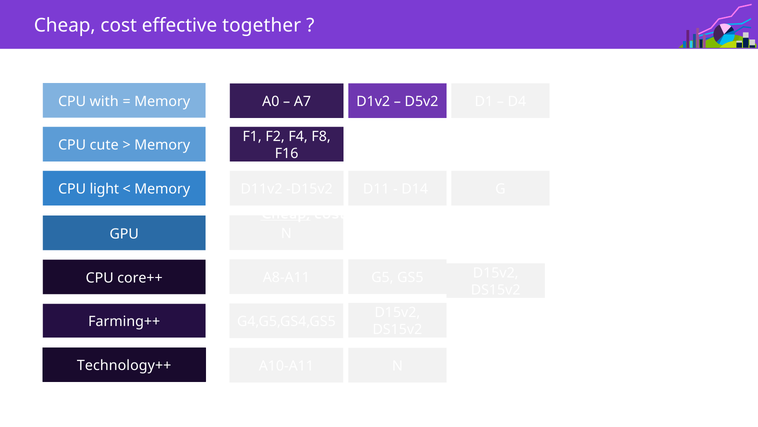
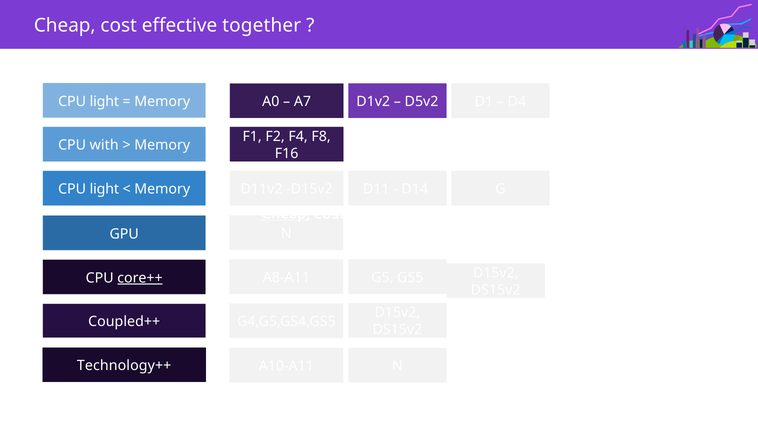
with at (104, 101): with -> light
cute: cute -> with
core++ underline: none -> present
Farming++: Farming++ -> Coupled++
